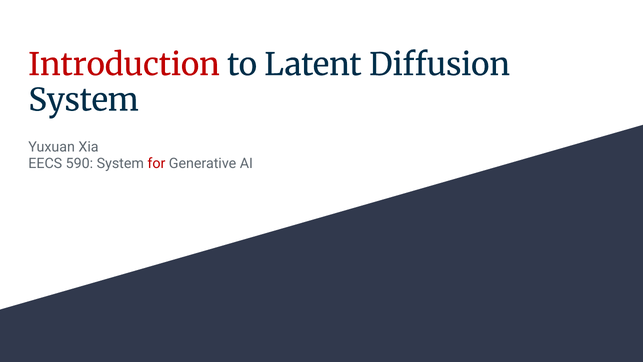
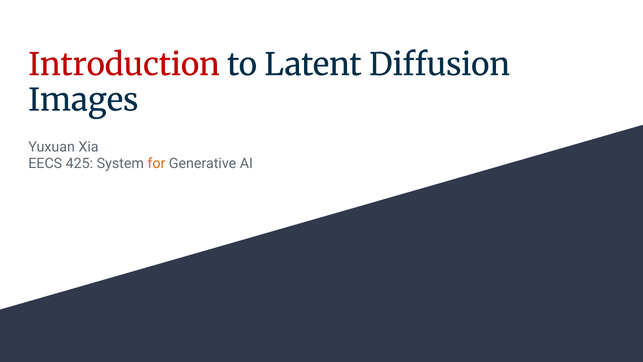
System at (84, 100): System -> Images
590: 590 -> 425
for colour: red -> orange
